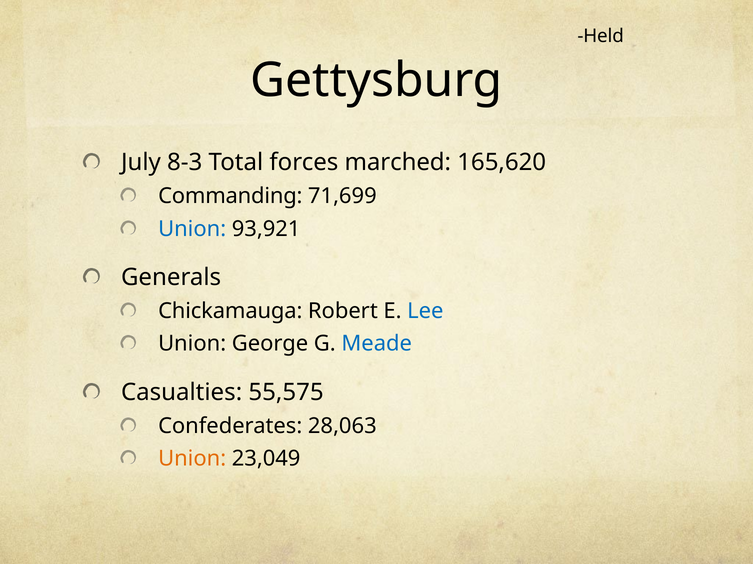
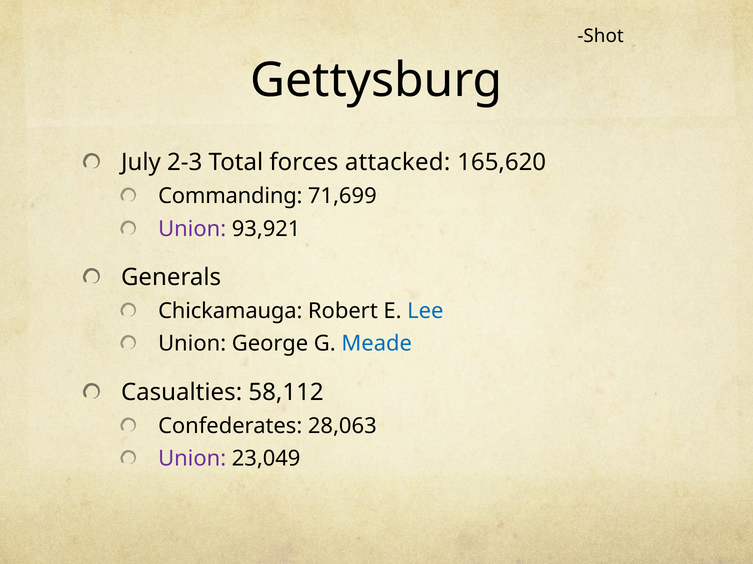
Held: Held -> Shot
8-3: 8-3 -> 2-3
marched: marched -> attacked
Union at (192, 229) colour: blue -> purple
55,575: 55,575 -> 58,112
Union at (192, 459) colour: orange -> purple
